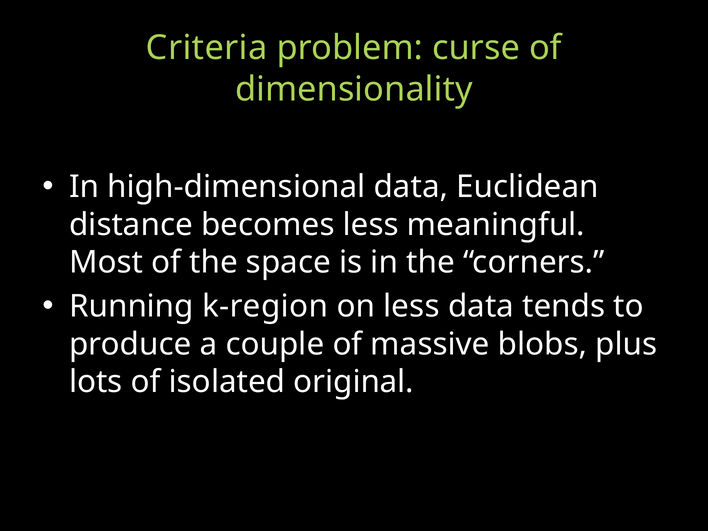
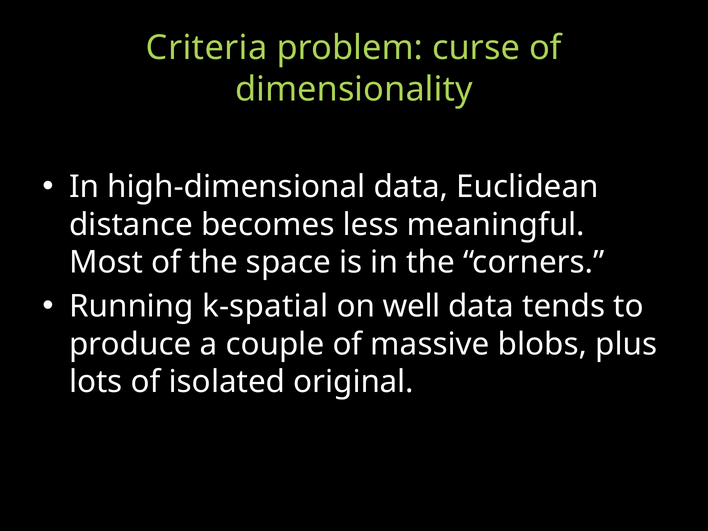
k-region: k-region -> k-spatial
on less: less -> well
